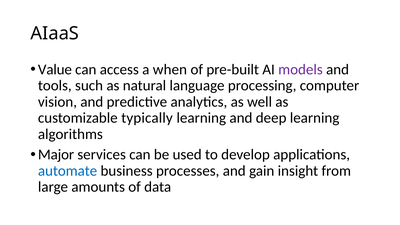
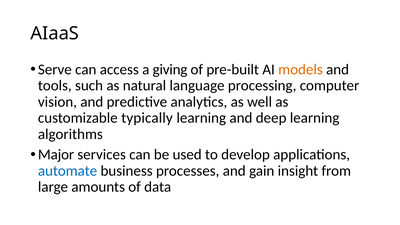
Value: Value -> Serve
when: when -> giving
models colour: purple -> orange
